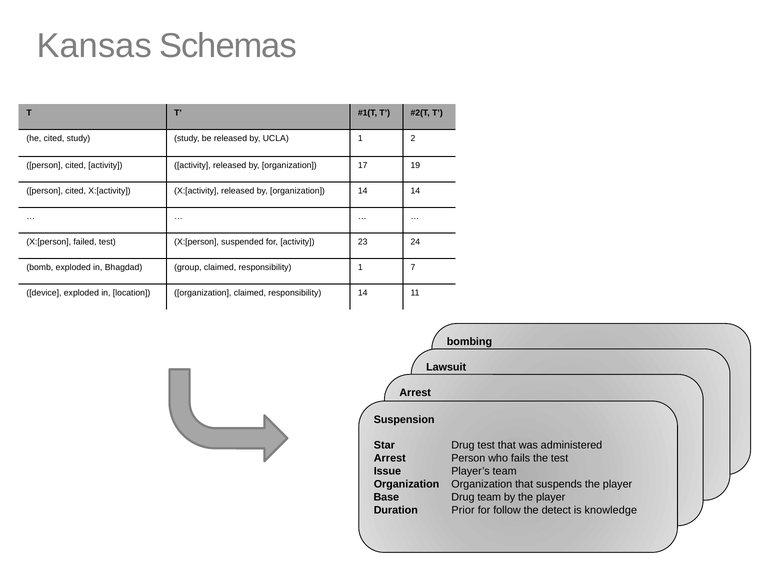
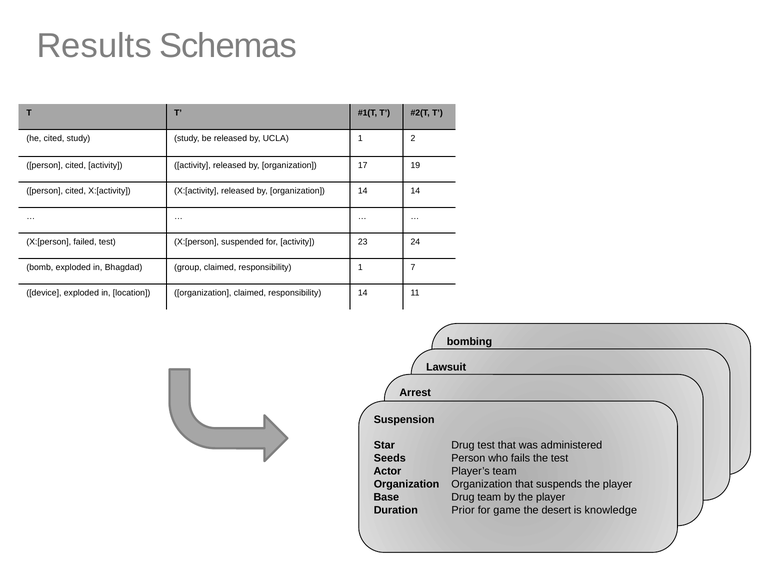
Kansas: Kansas -> Results
Arrest at (390, 458): Arrest -> Seeds
Issue: Issue -> Actor
follow: follow -> game
detect: detect -> desert
